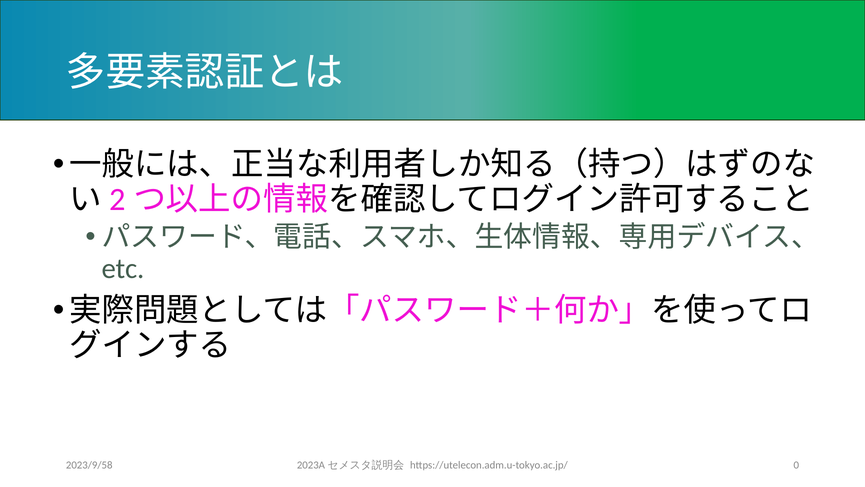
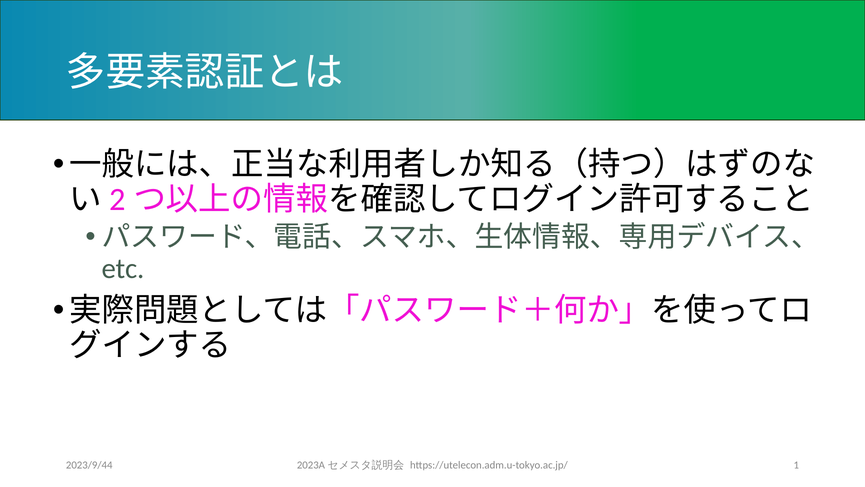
2023/9/58: 2023/9/58 -> 2023/9/44
0: 0 -> 1
